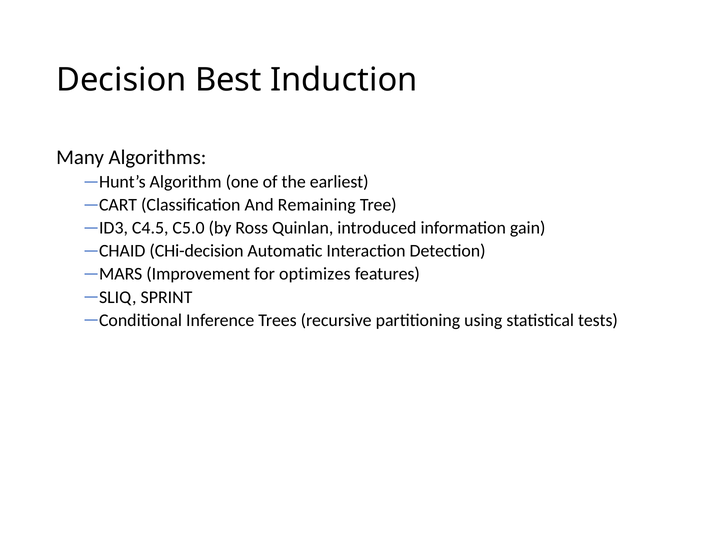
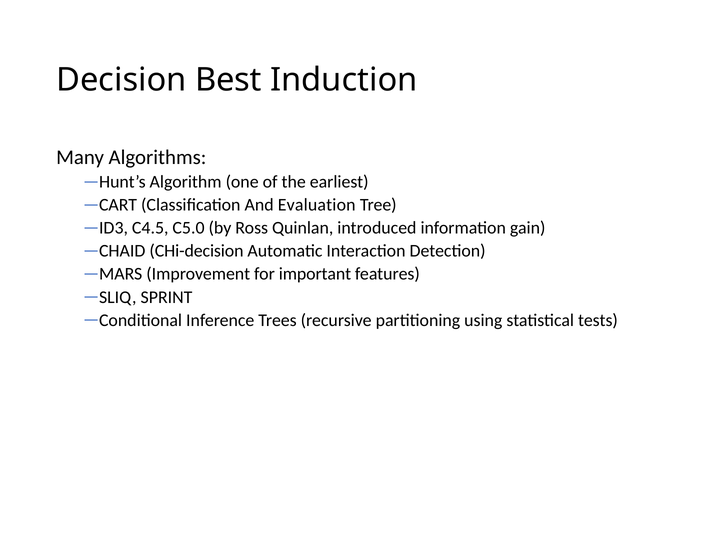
Remaining: Remaining -> Evaluation
optimizes: optimizes -> important
